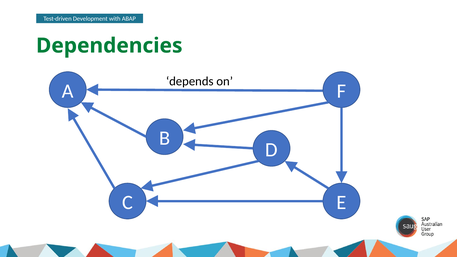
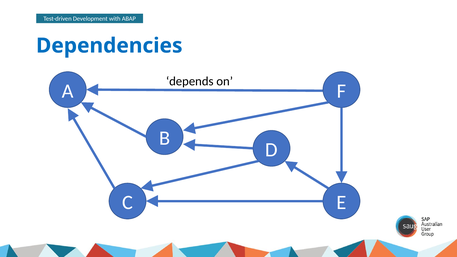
Dependencies colour: green -> blue
